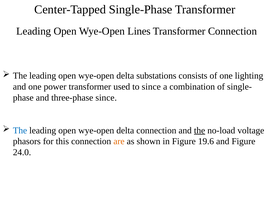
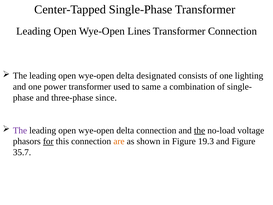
substations: substations -> designated
to since: since -> same
The at (20, 130) colour: blue -> purple
for underline: none -> present
19.6: 19.6 -> 19.3
24.0: 24.0 -> 35.7
